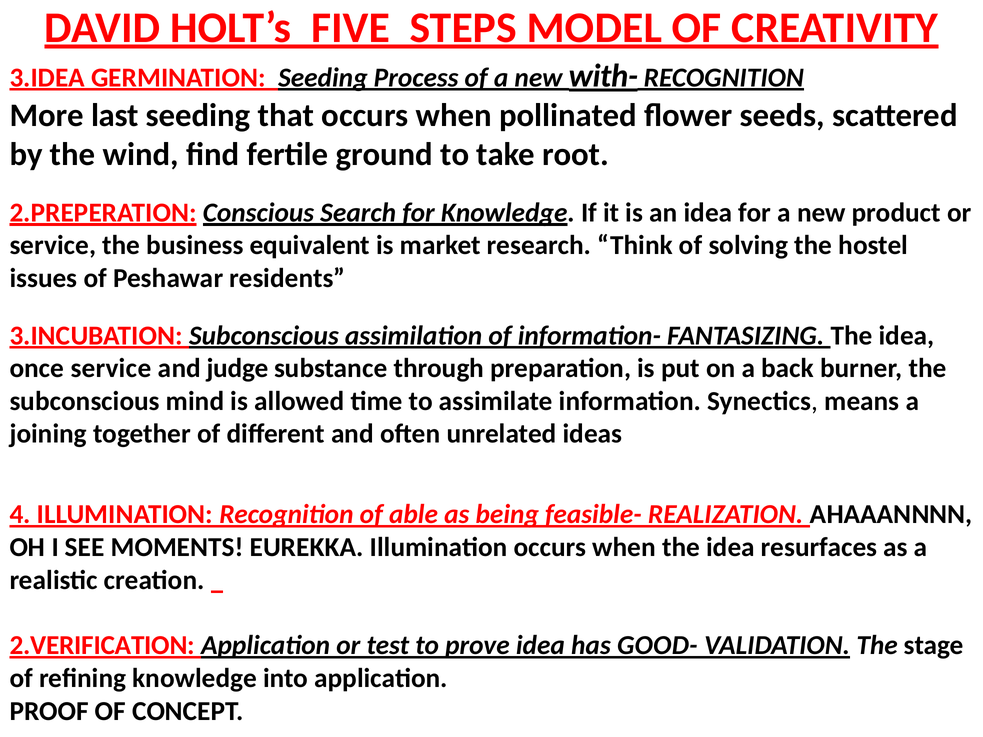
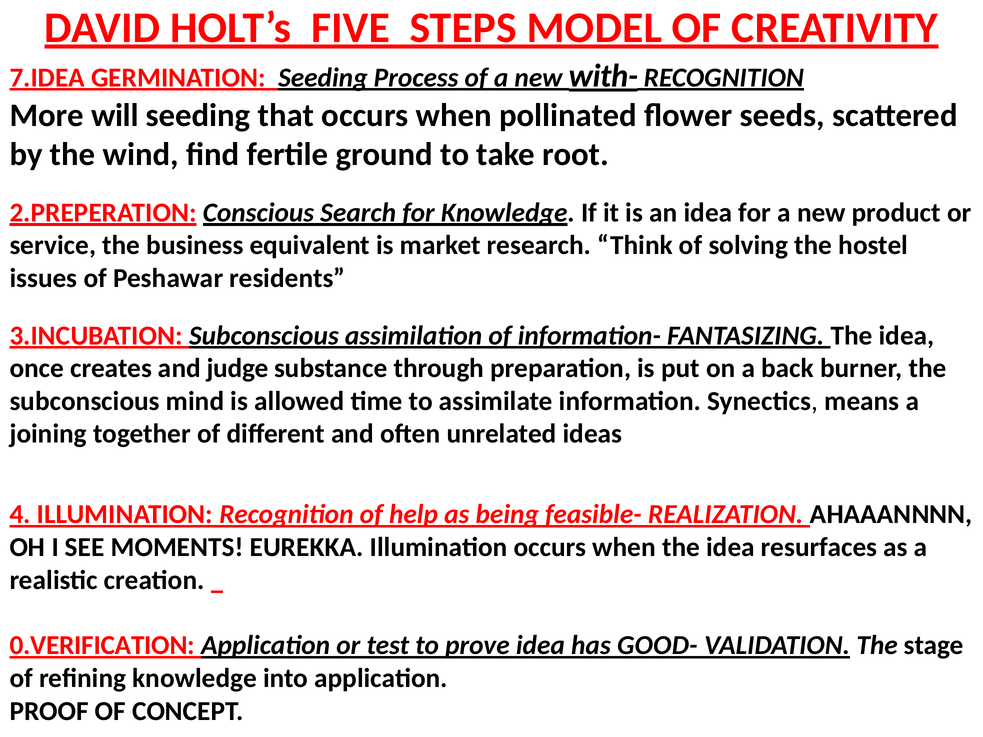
3.IDEA: 3.IDEA -> 7.IDEA
last: last -> will
once service: service -> creates
able: able -> help
2.VERIFICATION: 2.VERIFICATION -> 0.VERIFICATION
